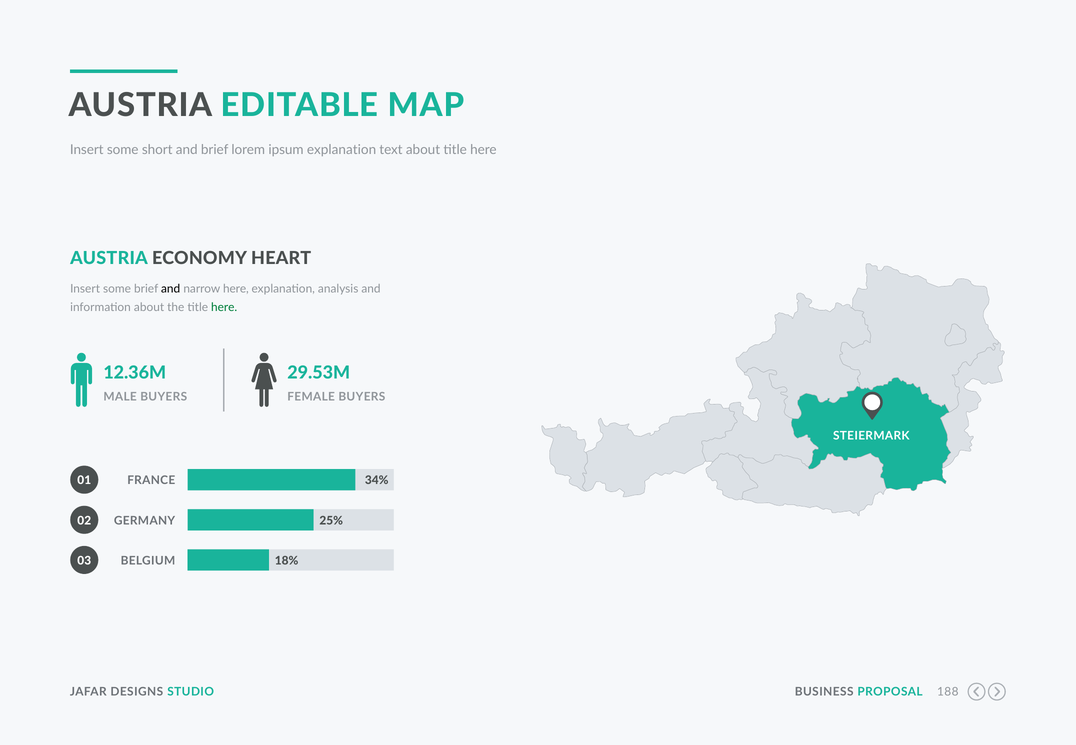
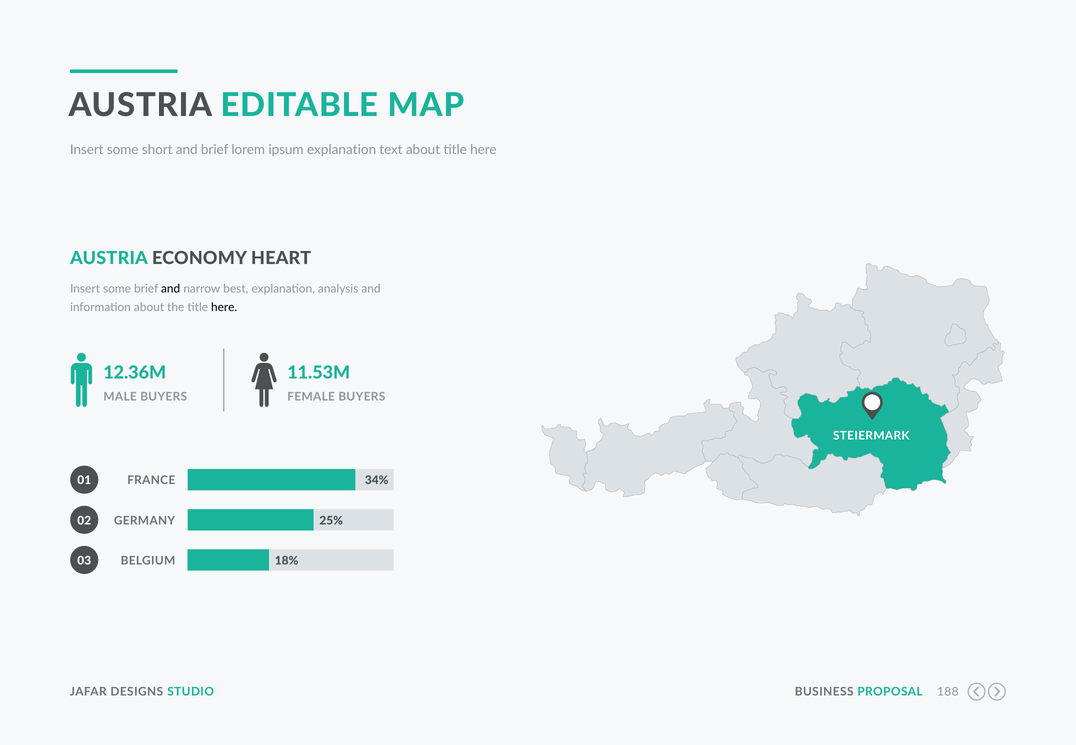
narrow here: here -> best
here at (224, 308) colour: green -> black
29.53M: 29.53M -> 11.53M
